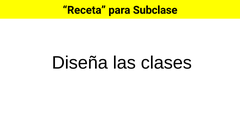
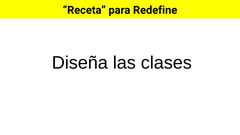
Subclase: Subclase -> Redefine
